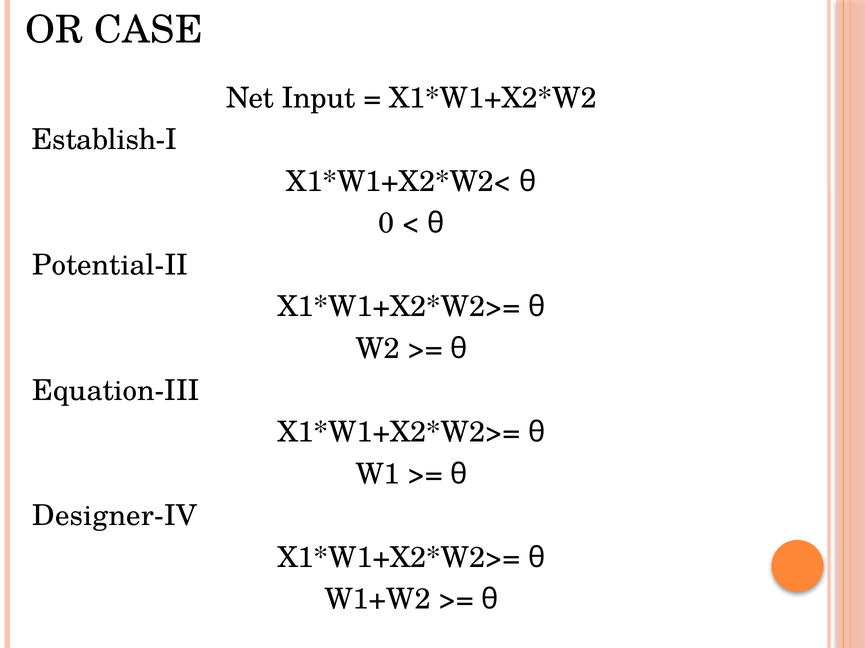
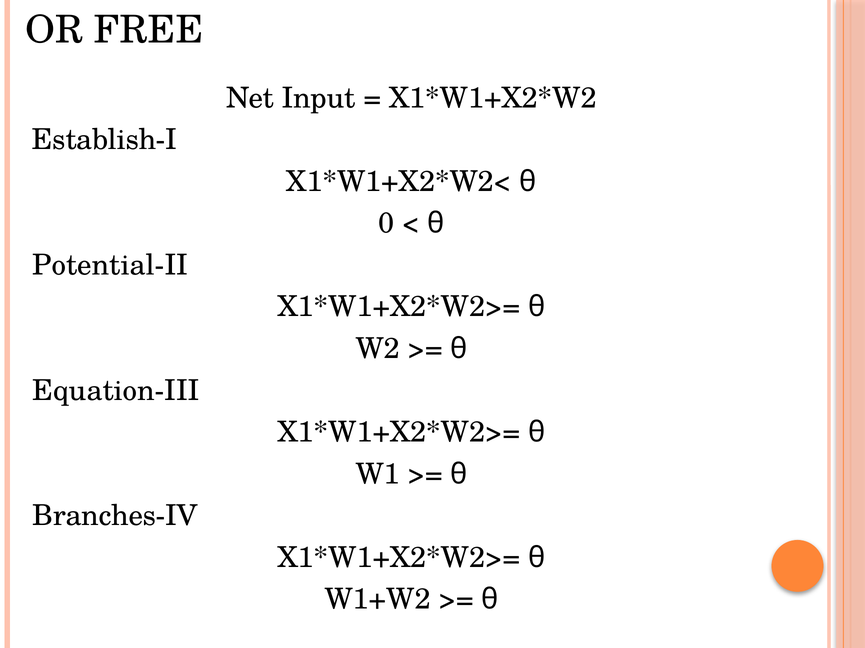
CASE: CASE -> FREE
Designer-IV: Designer-IV -> Branches-IV
